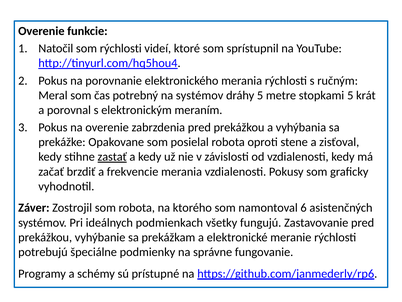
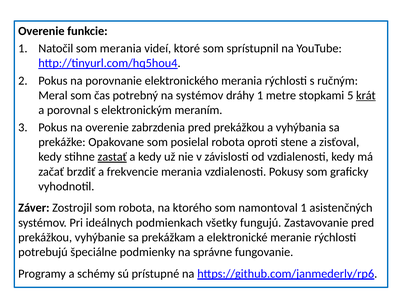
som rýchlosti: rýchlosti -> merania
dráhy 5: 5 -> 1
krát underline: none -> present
namontoval 6: 6 -> 1
